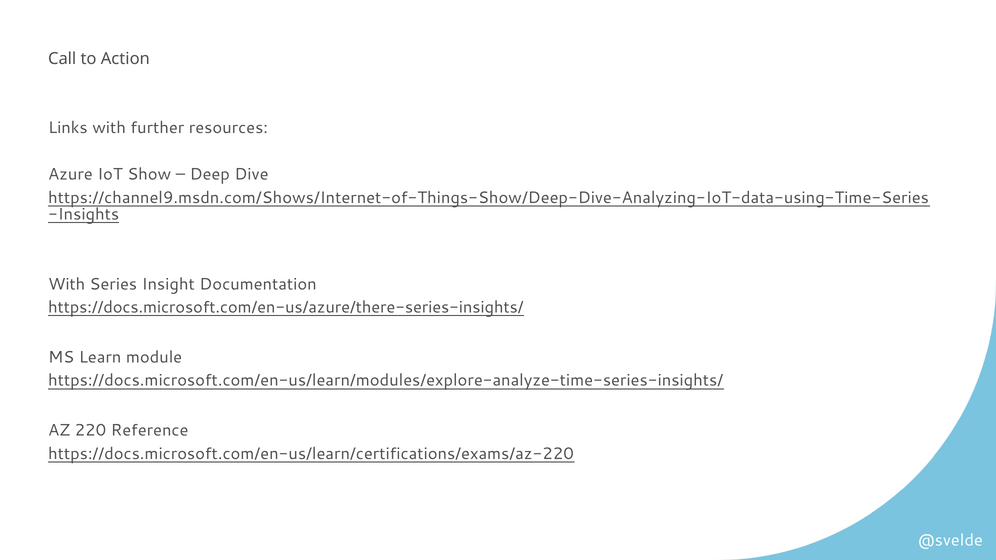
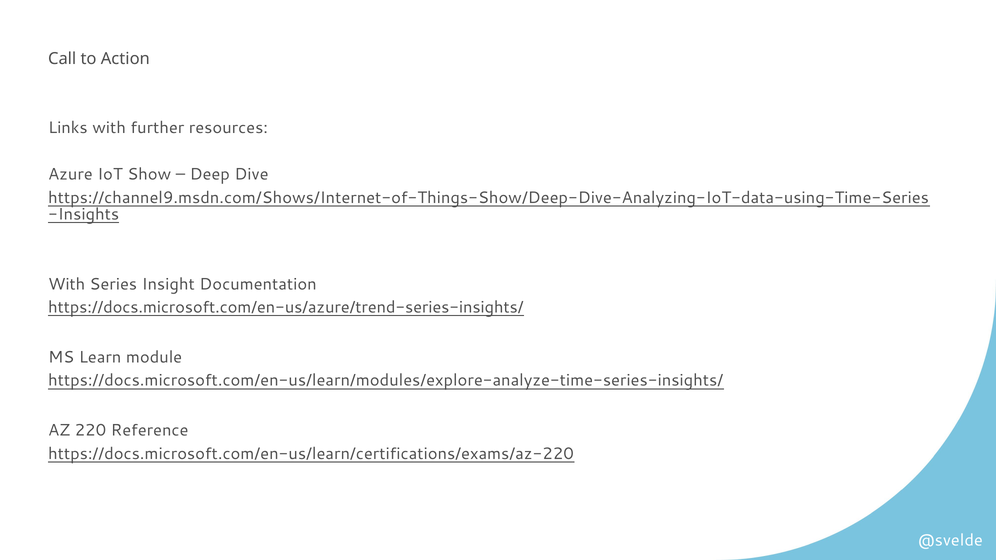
https://docs.microsoft.com/en-us/azure/there-series-insights/: https://docs.microsoft.com/en-us/azure/there-series-insights/ -> https://docs.microsoft.com/en-us/azure/trend-series-insights/
